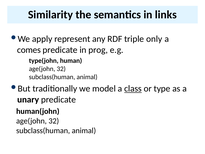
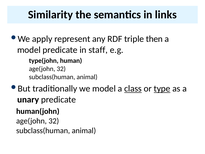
only: only -> then
comes at (29, 50): comes -> model
prog: prog -> staff
type underline: none -> present
